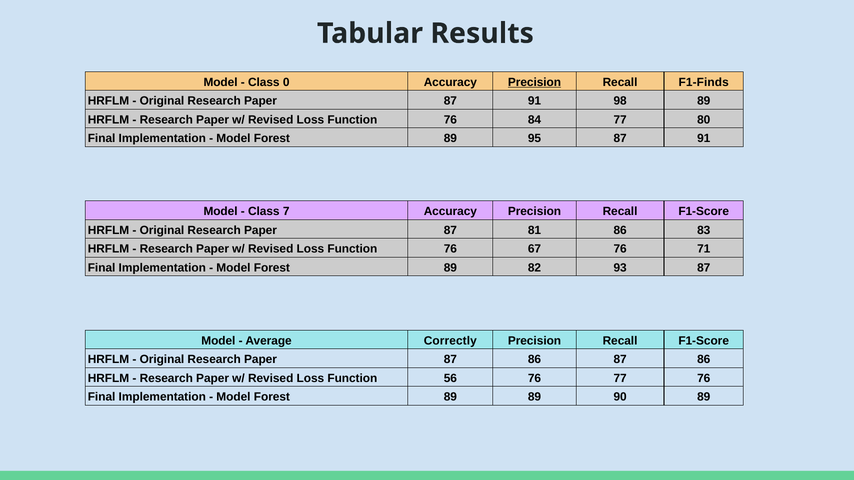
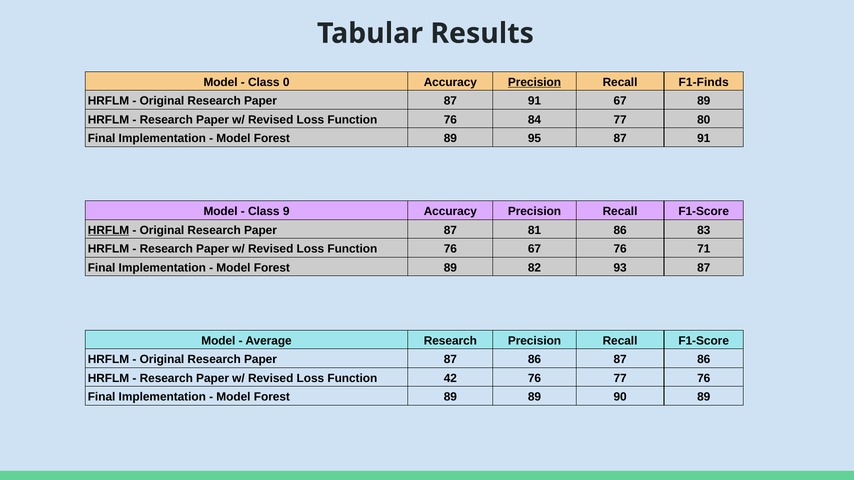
91 98: 98 -> 67
7: 7 -> 9
HRFLM at (109, 230) underline: none -> present
Average Correctly: Correctly -> Research
56: 56 -> 42
